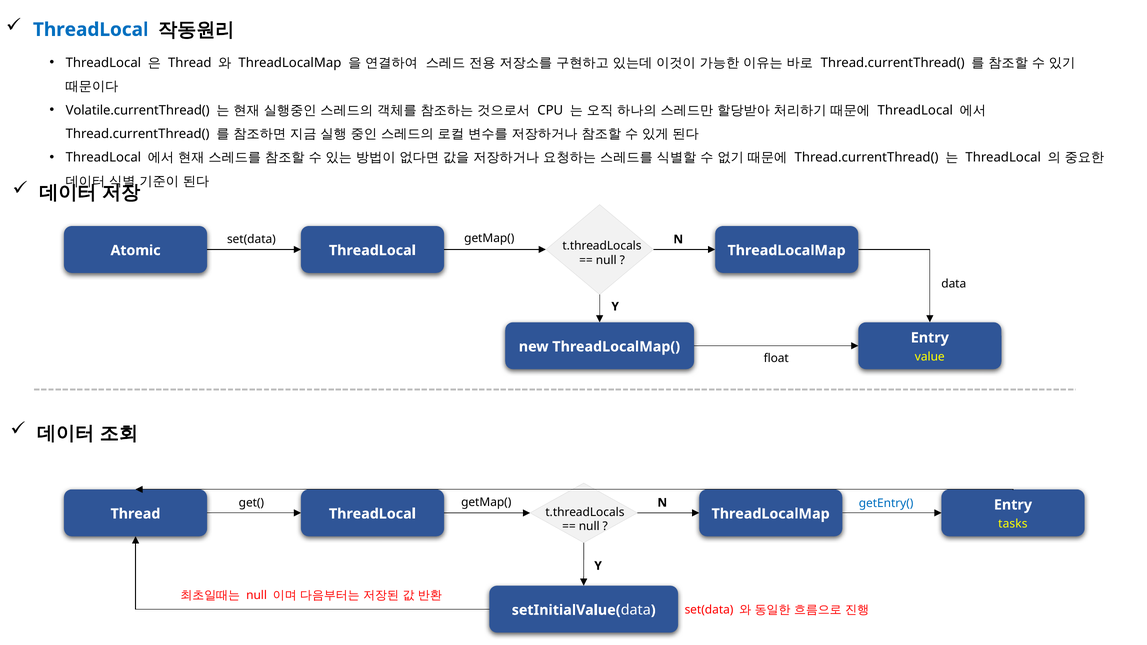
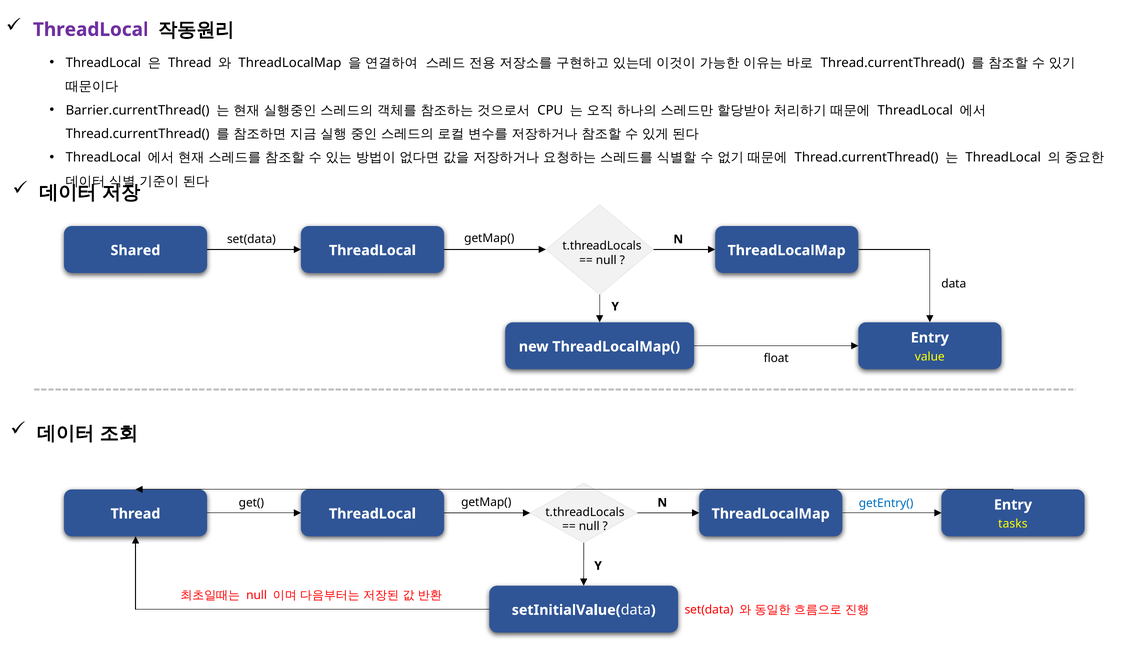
ThreadLocal at (91, 30) colour: blue -> purple
Volatile.currentThread(: Volatile.currentThread( -> Barrier.currentThread(
Atomic: Atomic -> Shared
